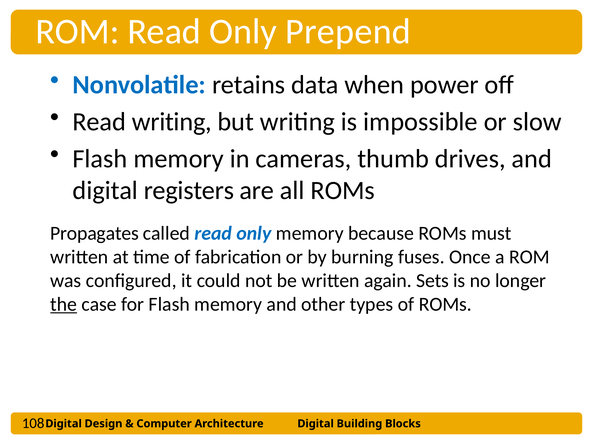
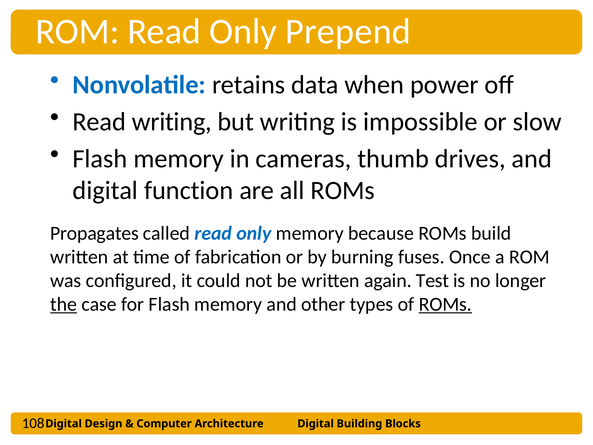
registers: registers -> function
must: must -> build
Sets: Sets -> Test
ROMs at (445, 304) underline: none -> present
